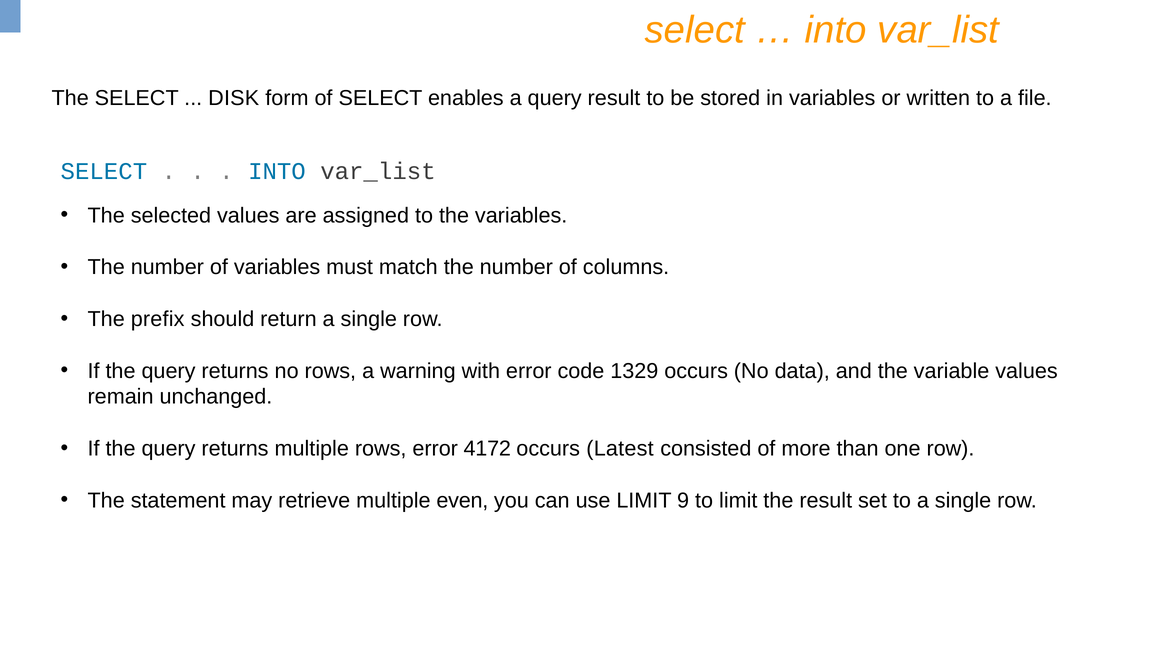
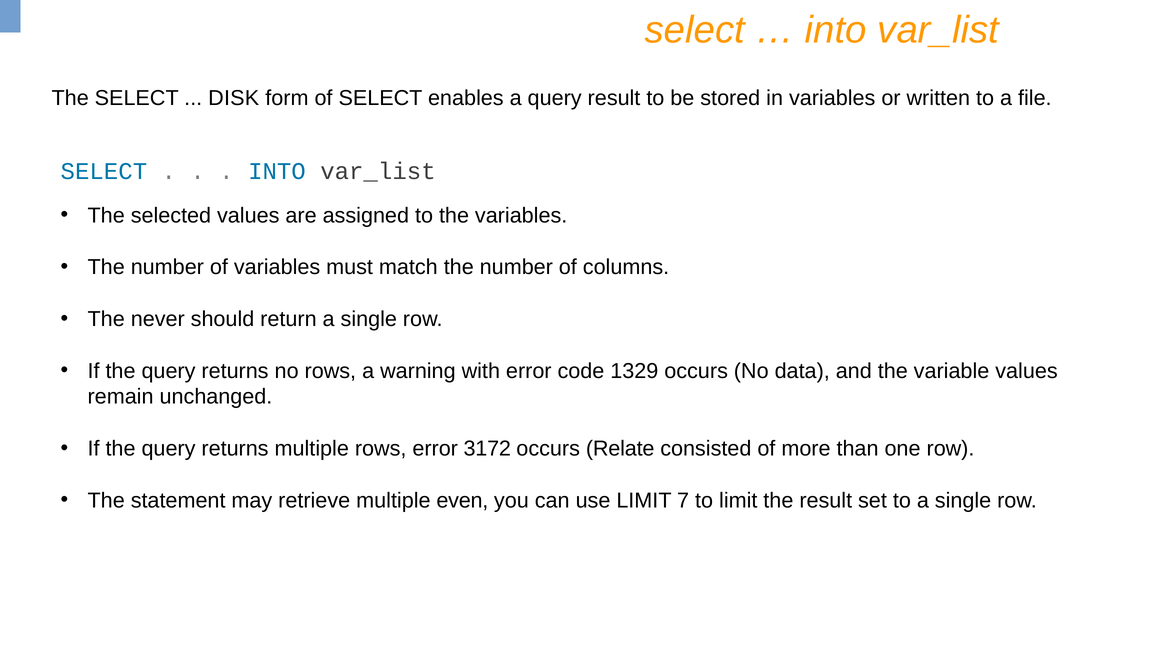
prefix: prefix -> never
4172: 4172 -> 3172
Latest: Latest -> Relate
9: 9 -> 7
